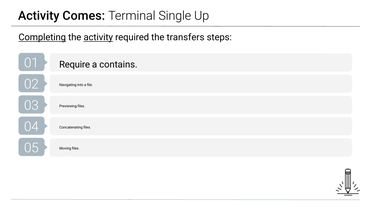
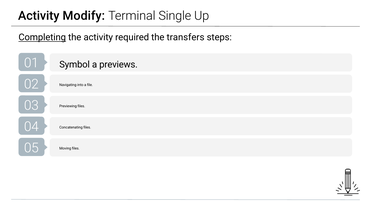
Comes: Comes -> Modify
activity at (98, 37) underline: present -> none
Require: Require -> Symbol
contains: contains -> previews
